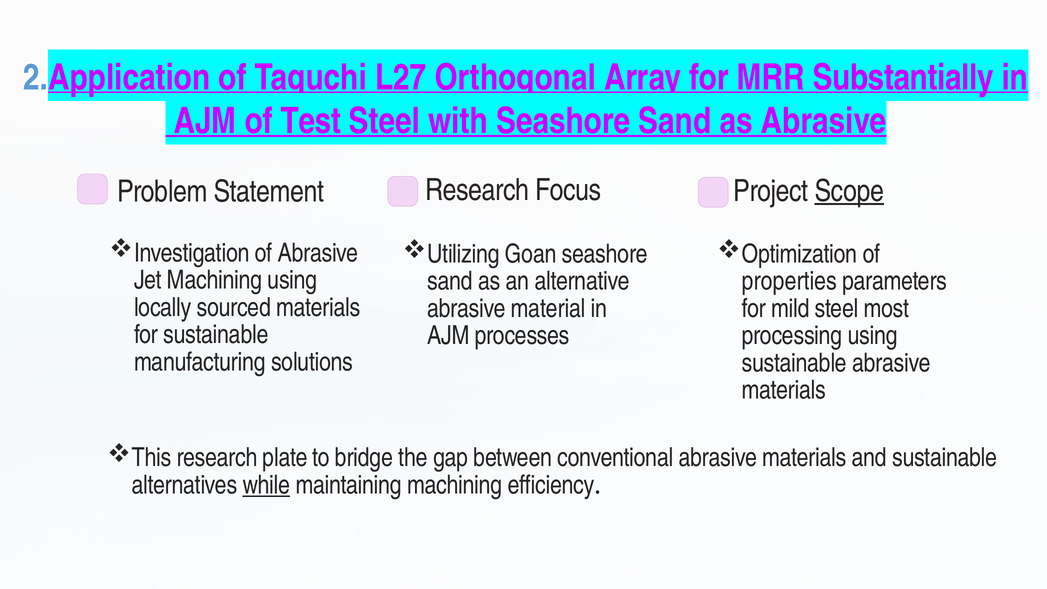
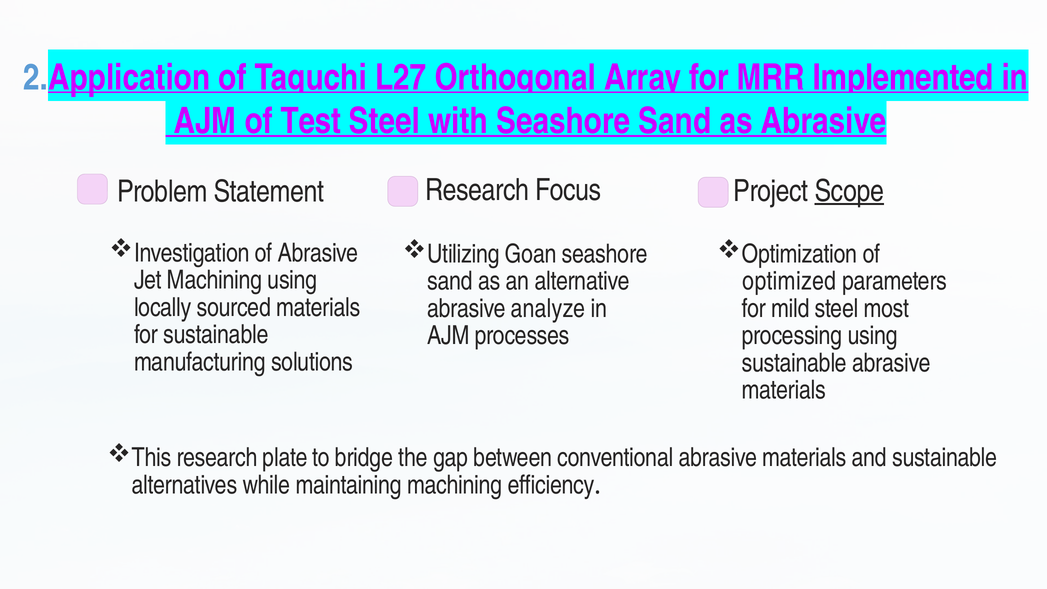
Substantially: Substantially -> Implemented
properties: properties -> optimized
material: material -> analyze
while underline: present -> none
